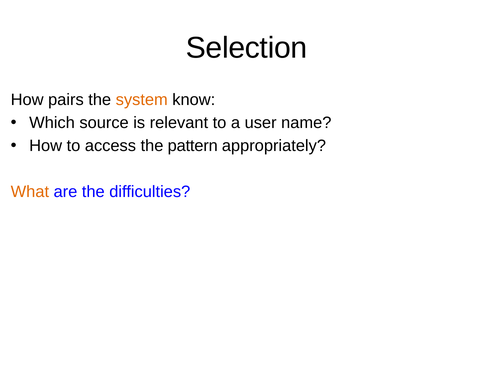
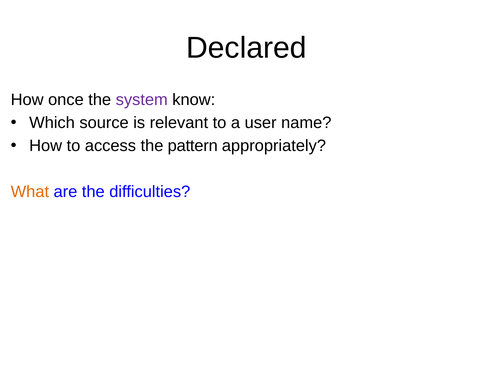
Selection: Selection -> Declared
pairs: pairs -> once
system colour: orange -> purple
